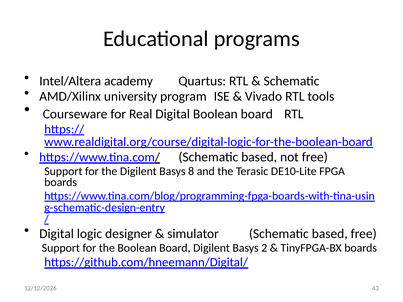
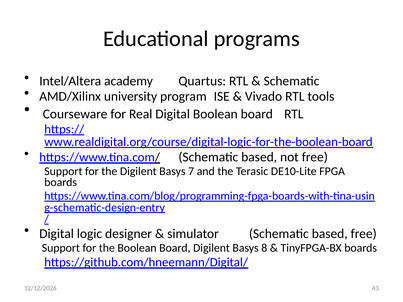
8: 8 -> 7
2: 2 -> 8
